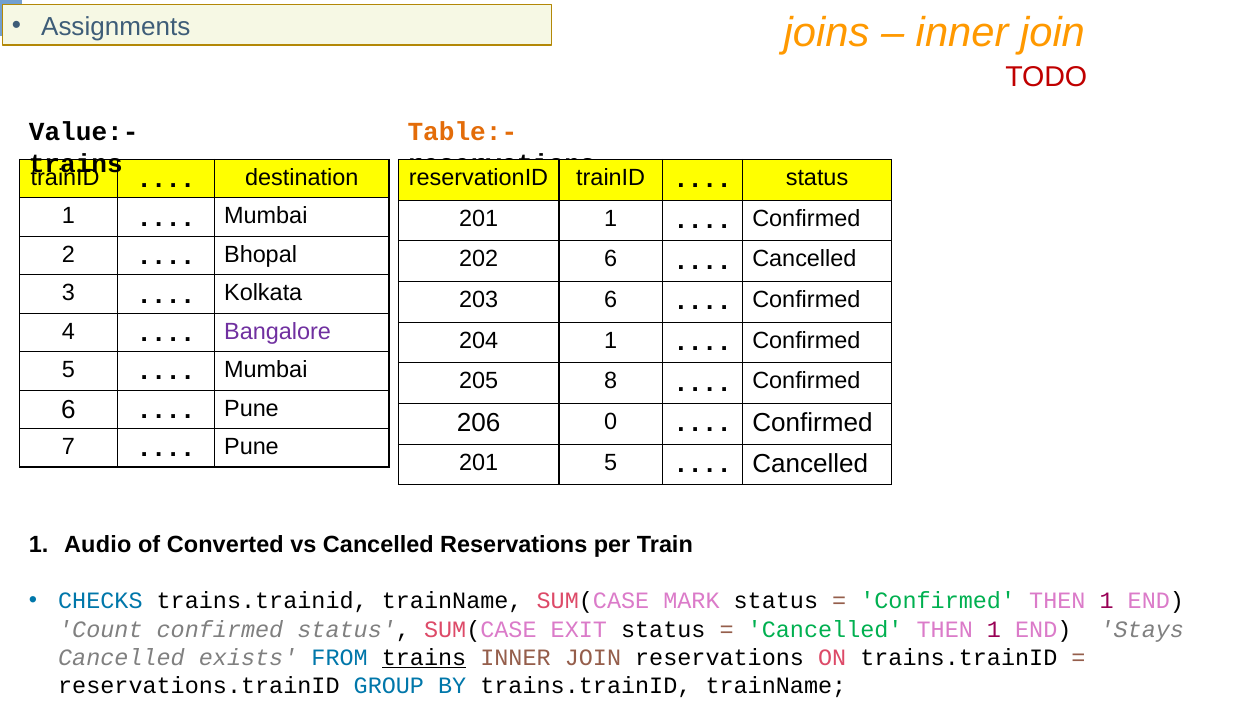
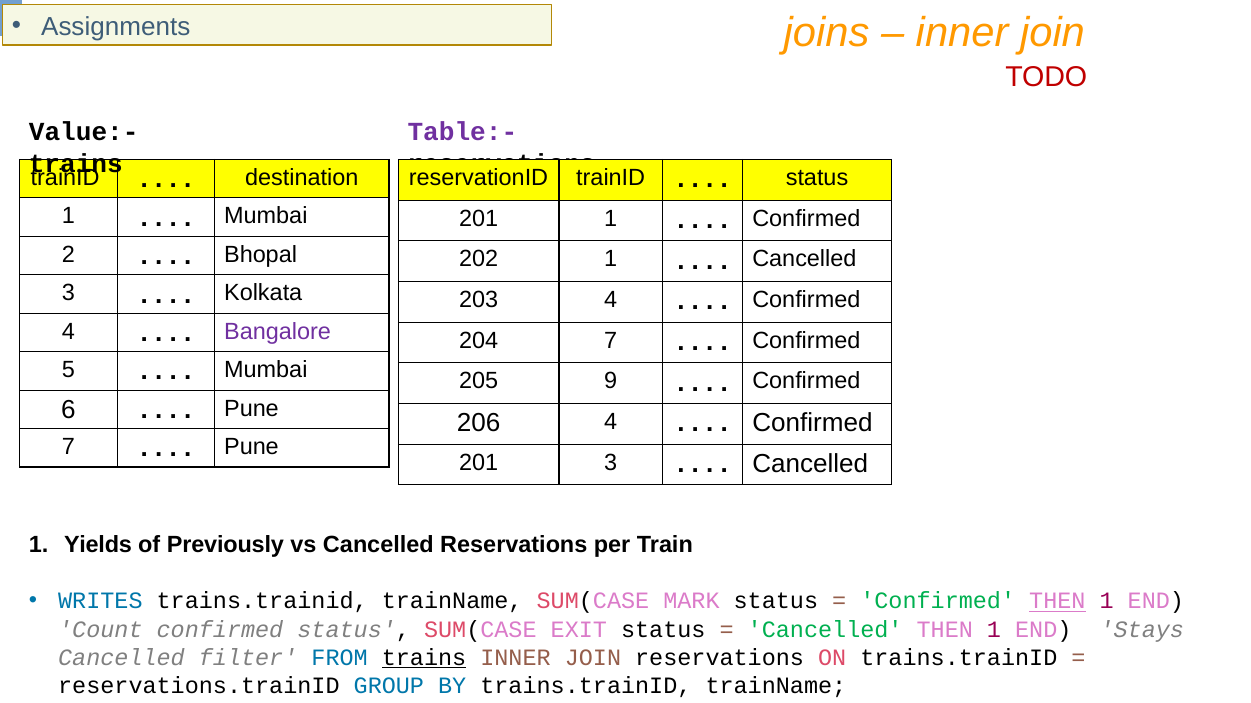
Table:- colour: orange -> purple
202 6: 6 -> 1
203 6: 6 -> 4
204 1: 1 -> 7
8: 8 -> 9
206 0: 0 -> 4
201 5: 5 -> 3
Audio: Audio -> Yields
Converted: Converted -> Previously
CHECKS: CHECKS -> WRITES
THEN at (1057, 602) underline: none -> present
exists: exists -> filter
